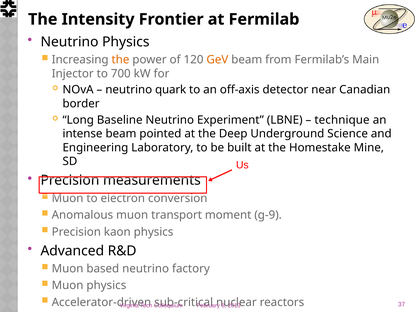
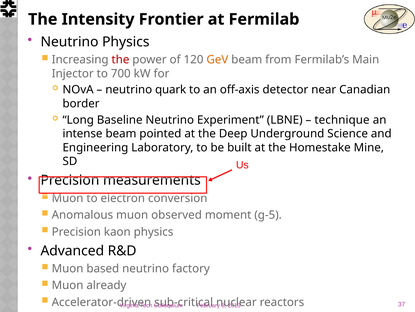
the at (120, 60) colour: orange -> red
transport: transport -> observed
g-9: g-9 -> g-5
Muon physics: physics -> already
